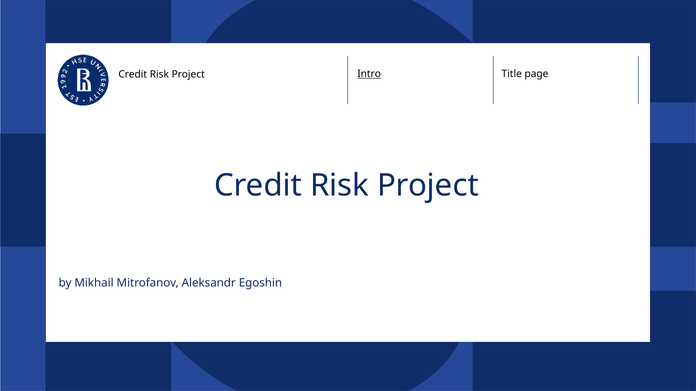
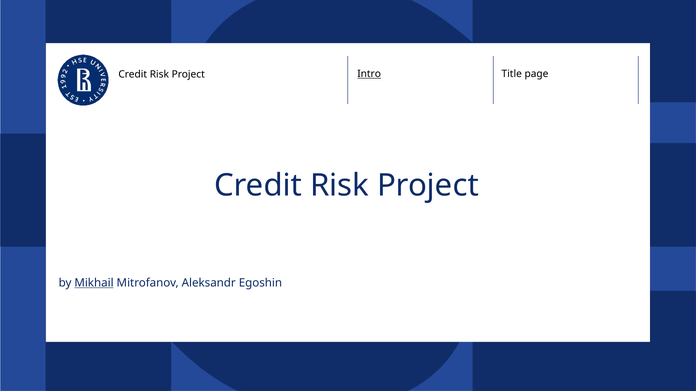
Mikhail underline: none -> present
